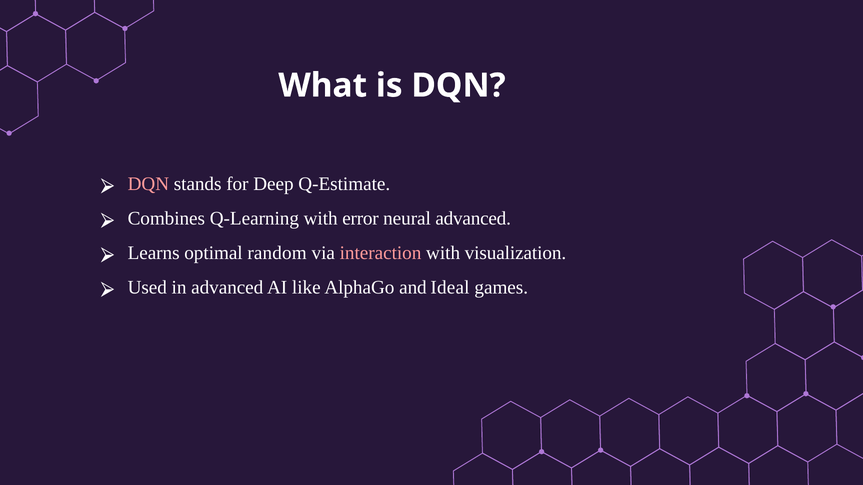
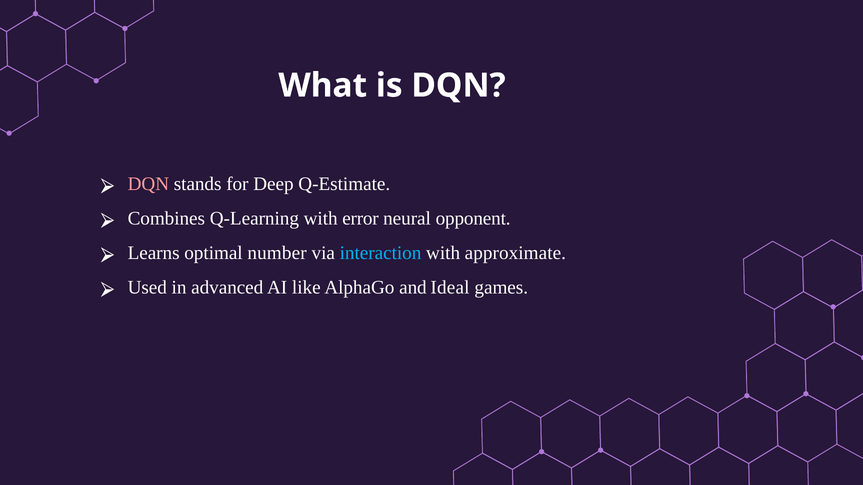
neural advanced: advanced -> opponent
random: random -> number
interaction colour: pink -> light blue
visualization: visualization -> approximate
